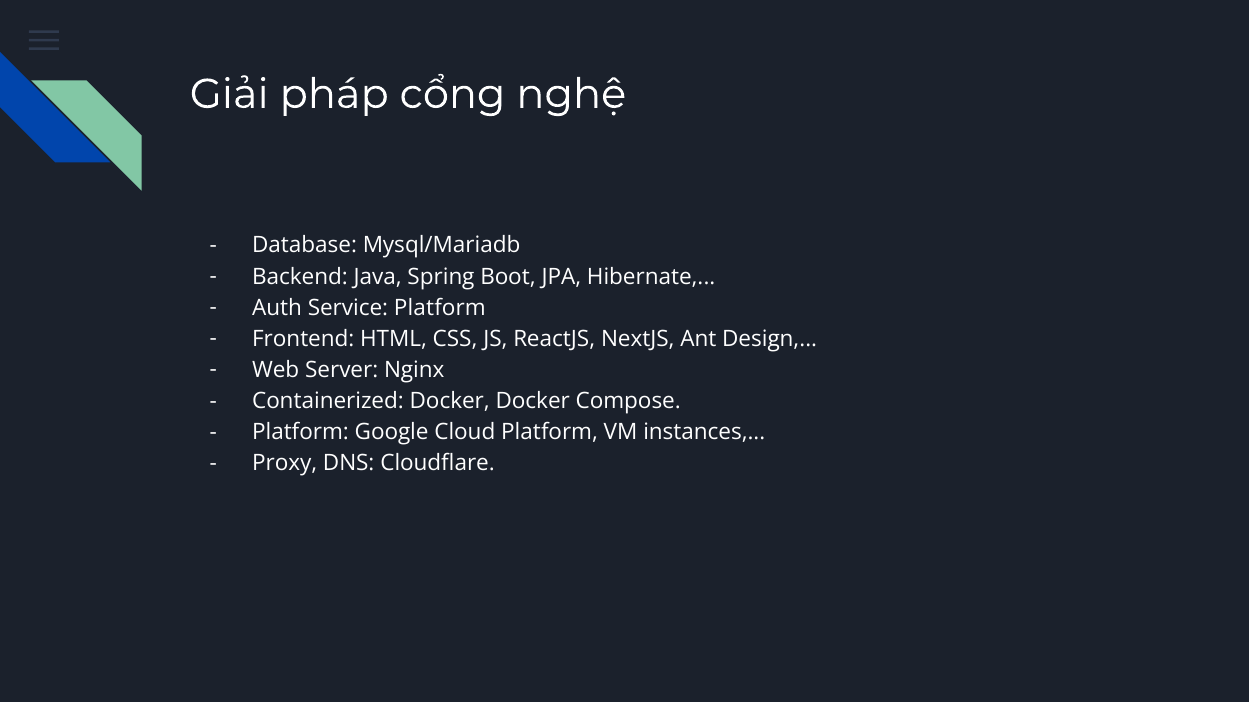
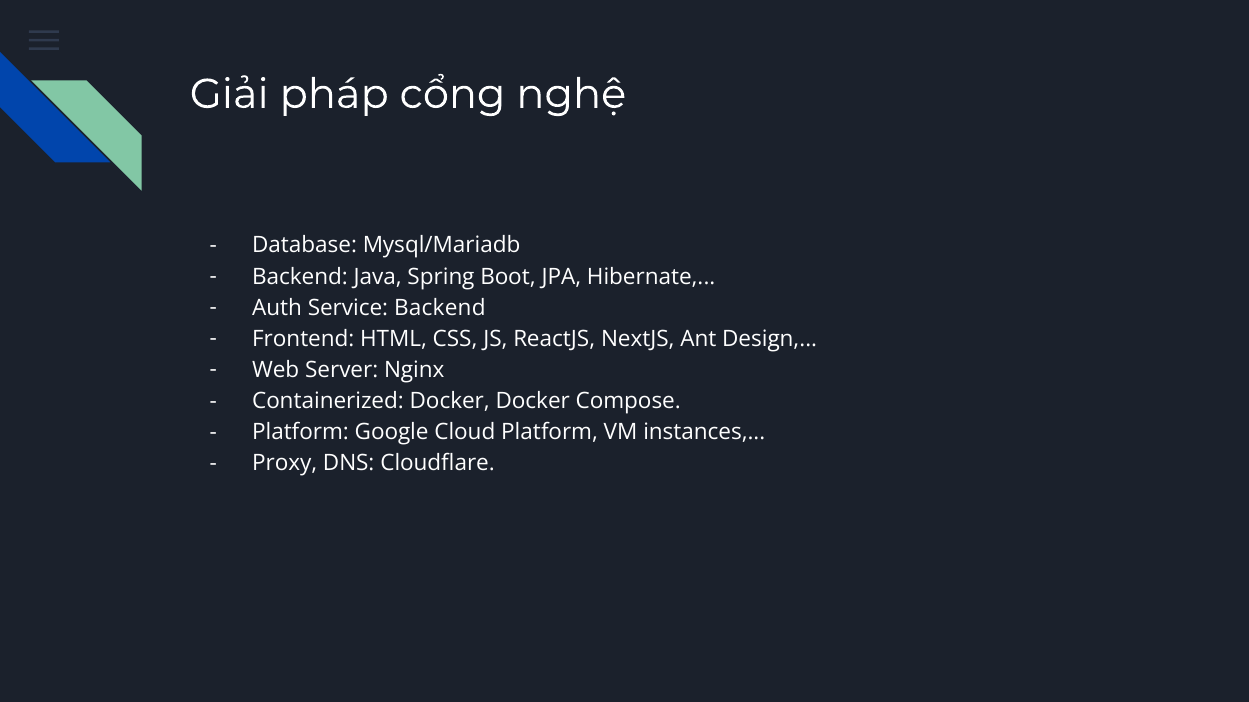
Service Platform: Platform -> Backend
